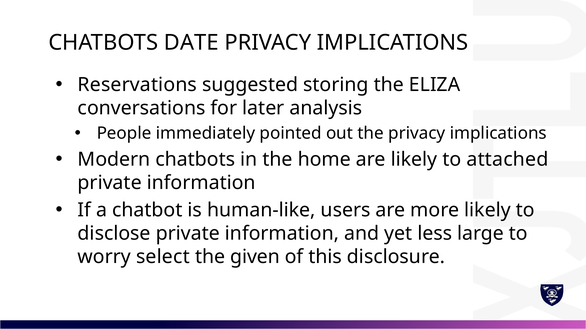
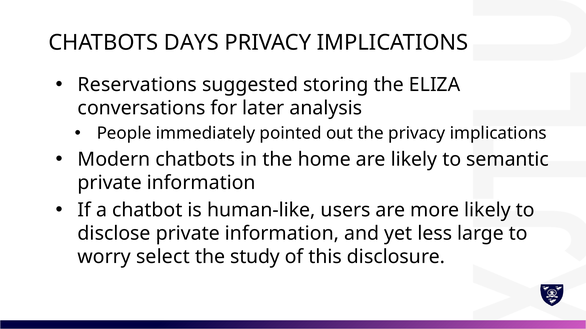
DATE: DATE -> DAYS
attached: attached -> semantic
given: given -> study
